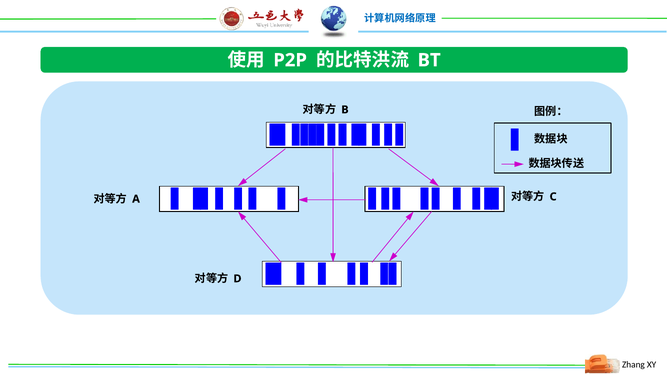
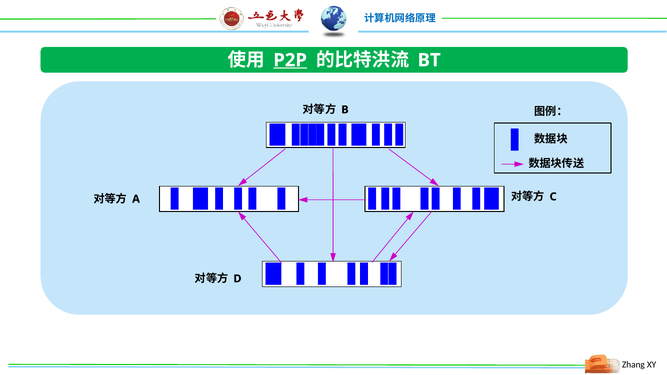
P2P underline: none -> present
